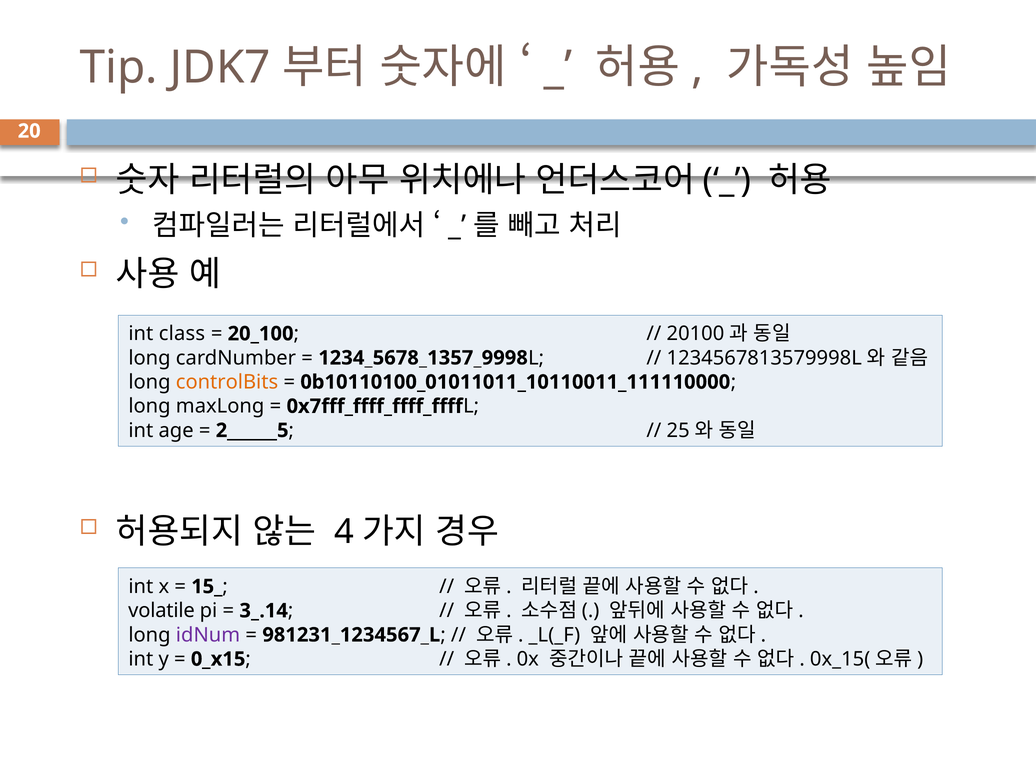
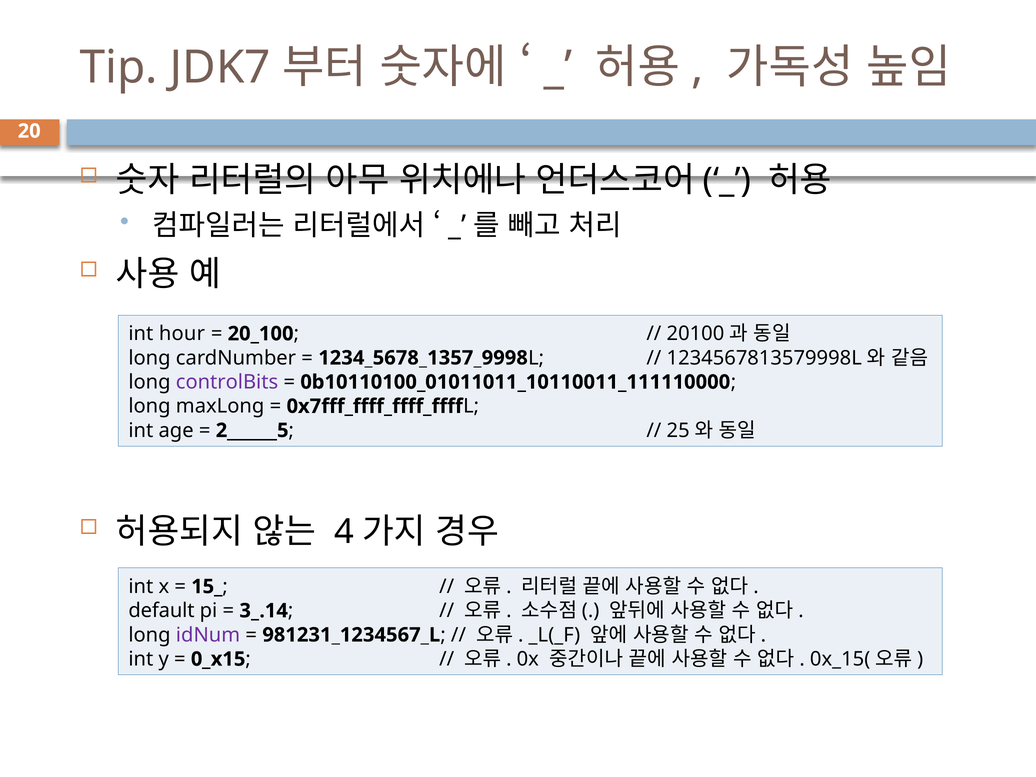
class: class -> hour
controlBits colour: orange -> purple
volatile: volatile -> default
